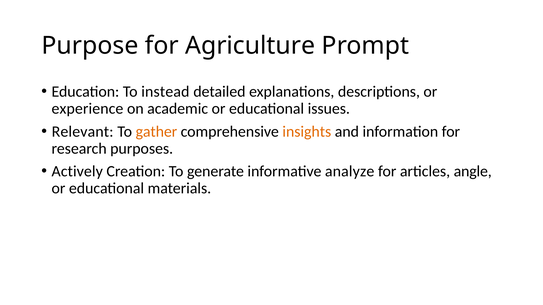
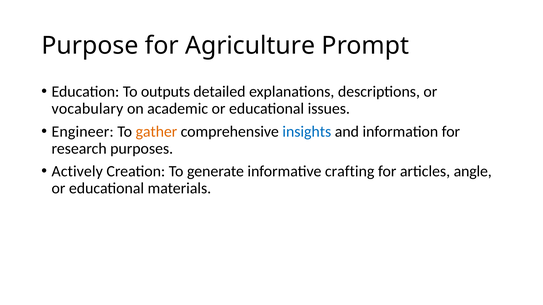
instead: instead -> outputs
experience: experience -> vocabulary
Relevant: Relevant -> Engineer
insights colour: orange -> blue
analyze: analyze -> crafting
